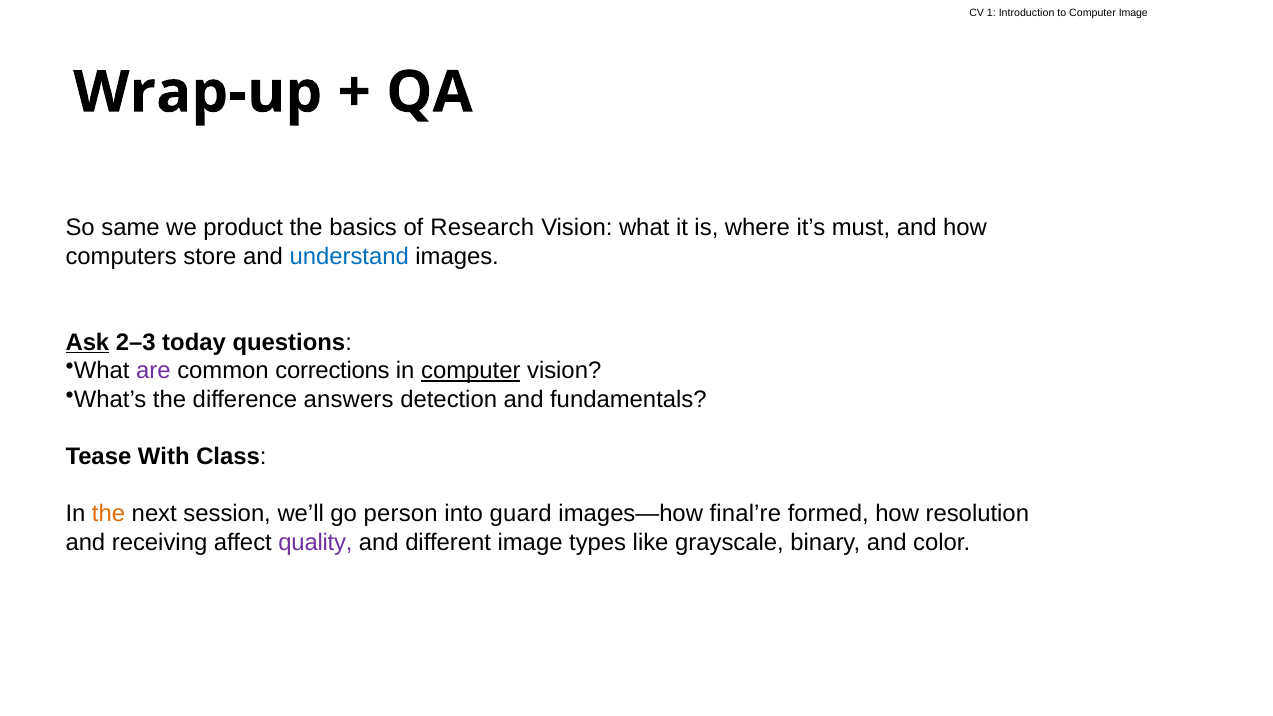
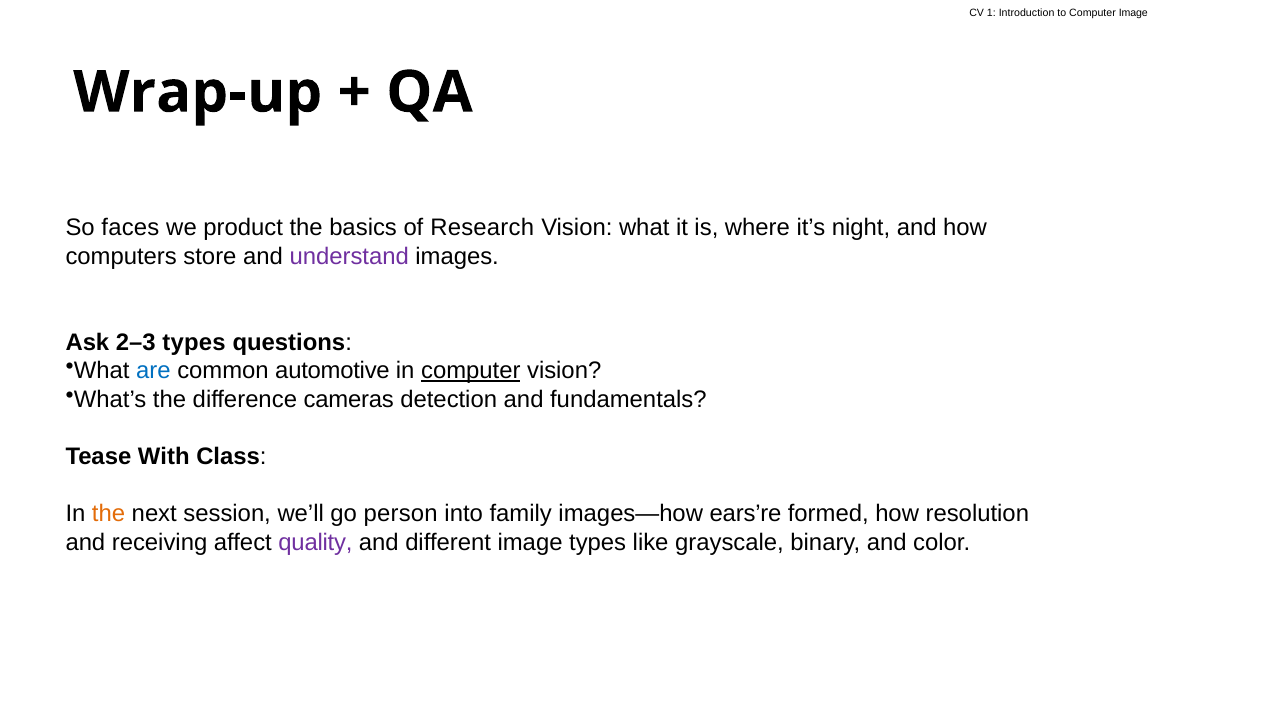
same: same -> faces
must: must -> night
understand colour: blue -> purple
Ask underline: present -> none
2–3 today: today -> types
are colour: purple -> blue
corrections: corrections -> automotive
answers: answers -> cameras
guard: guard -> family
final’re: final’re -> ears’re
